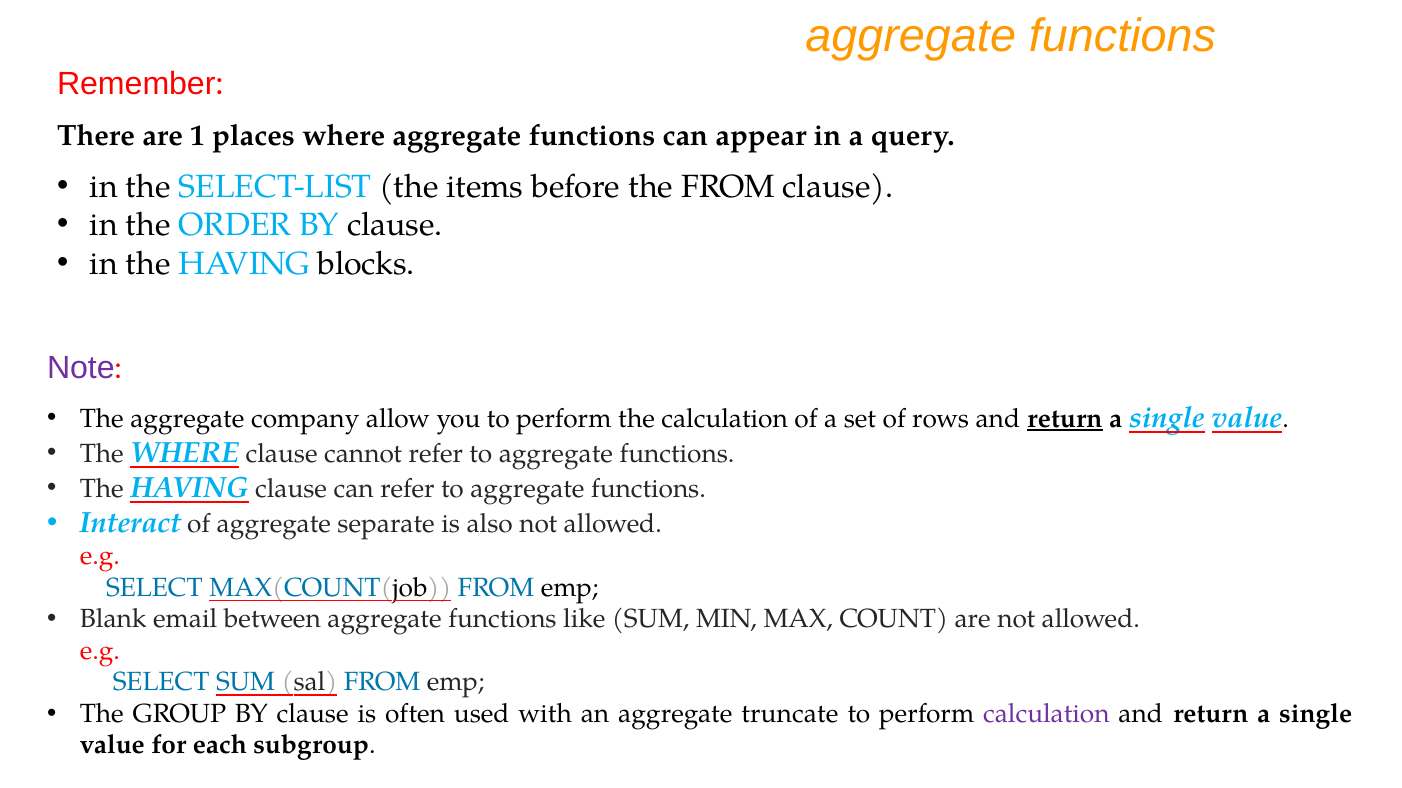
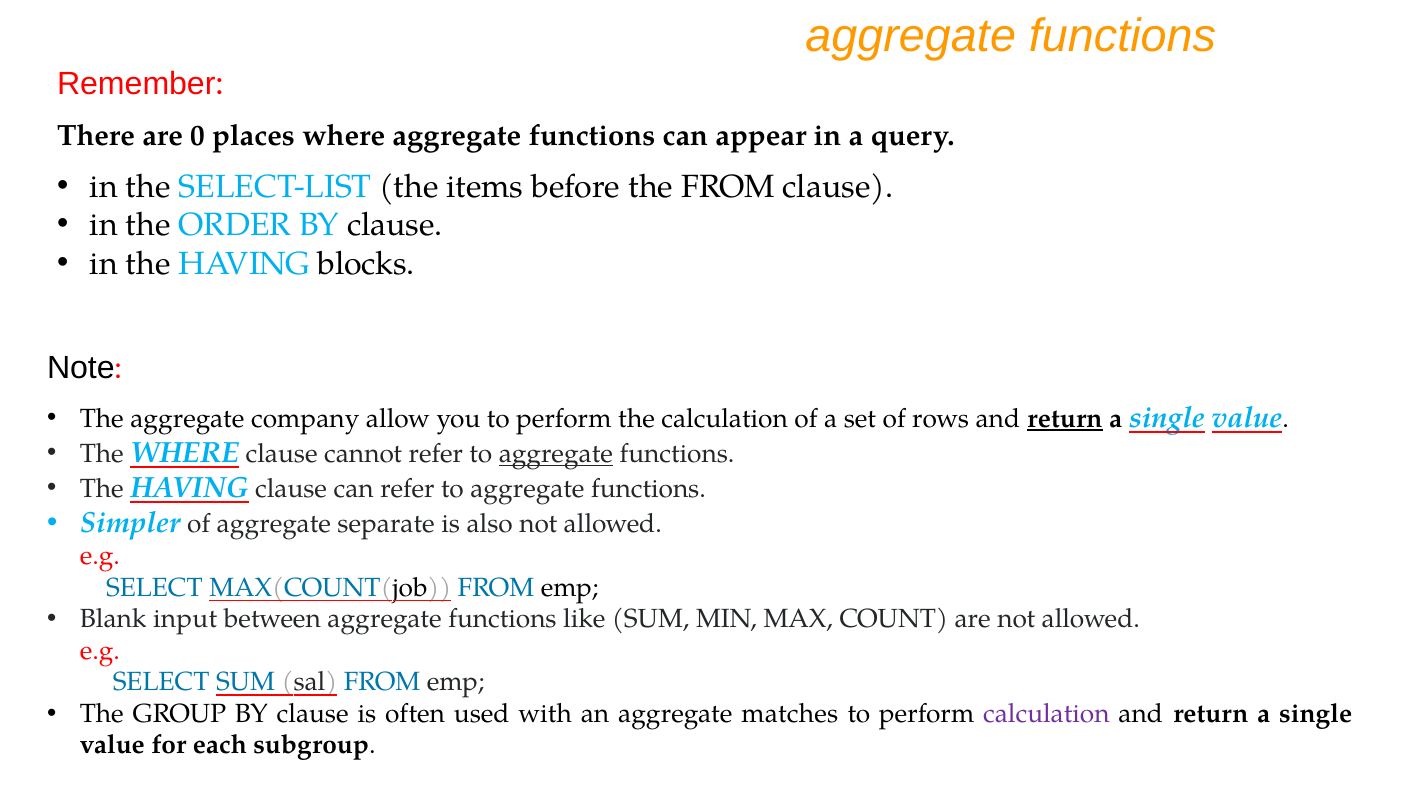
1: 1 -> 0
Note colour: purple -> black
aggregate at (556, 454) underline: none -> present
Interact: Interact -> Simpler
email: email -> input
truncate: truncate -> matches
